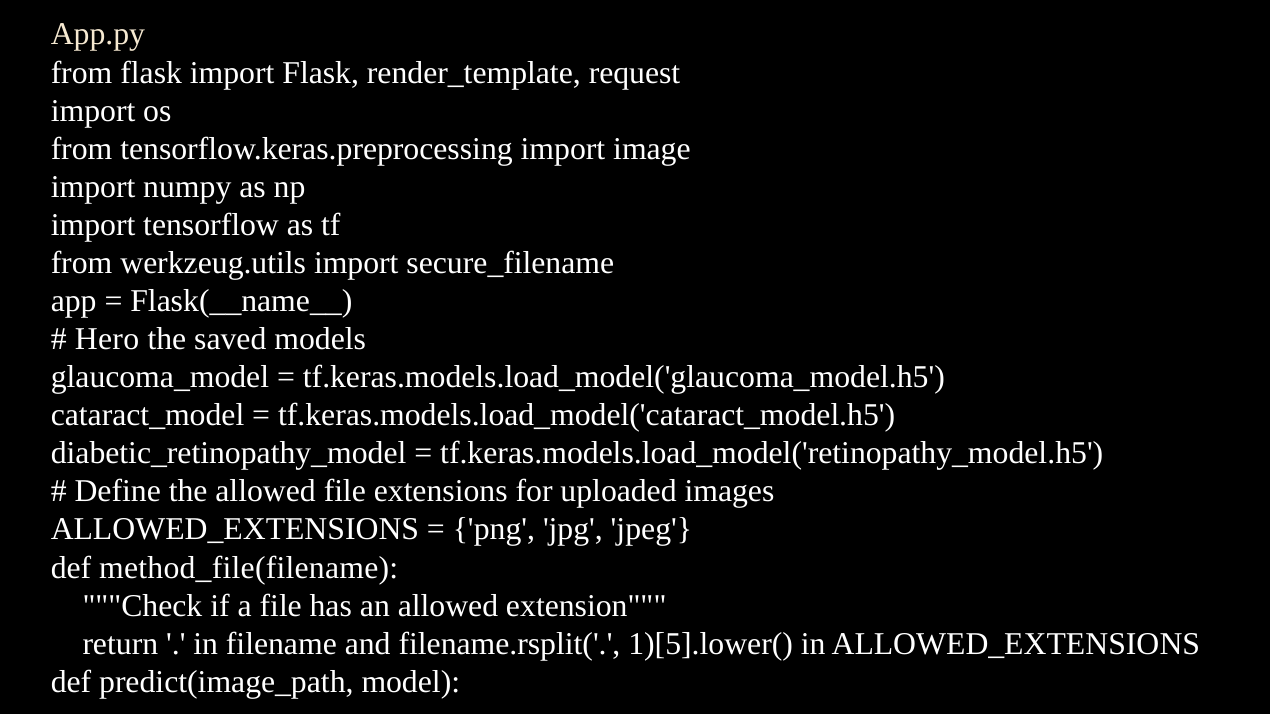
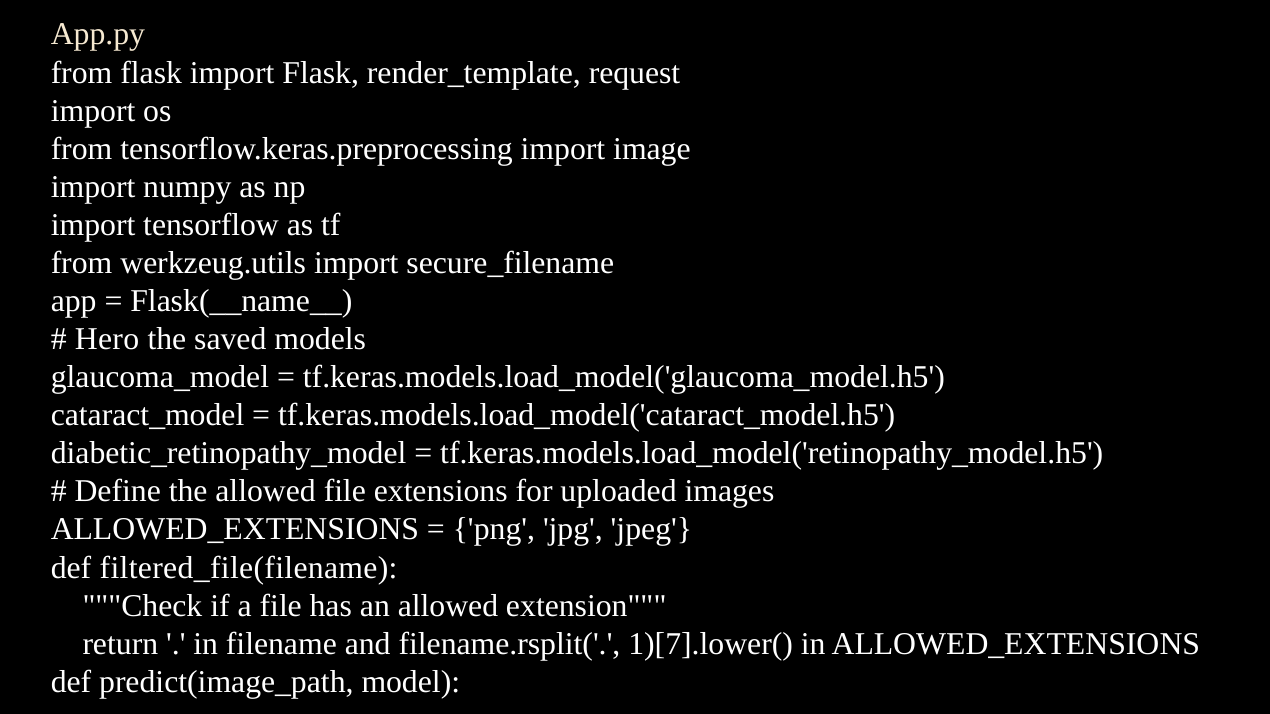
method_file(filename: method_file(filename -> filtered_file(filename
1)[5].lower(: 1)[5].lower( -> 1)[7].lower(
